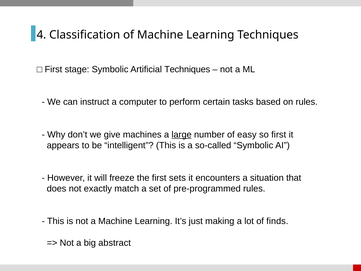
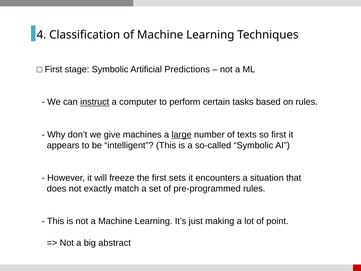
Artificial Techniques: Techniques -> Predictions
instruct underline: none -> present
easy: easy -> texts
finds: finds -> point
